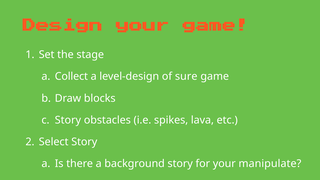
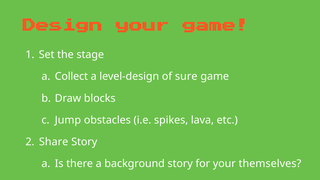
Story at (68, 120): Story -> Jump
Select: Select -> Share
manipulate: manipulate -> themselves
